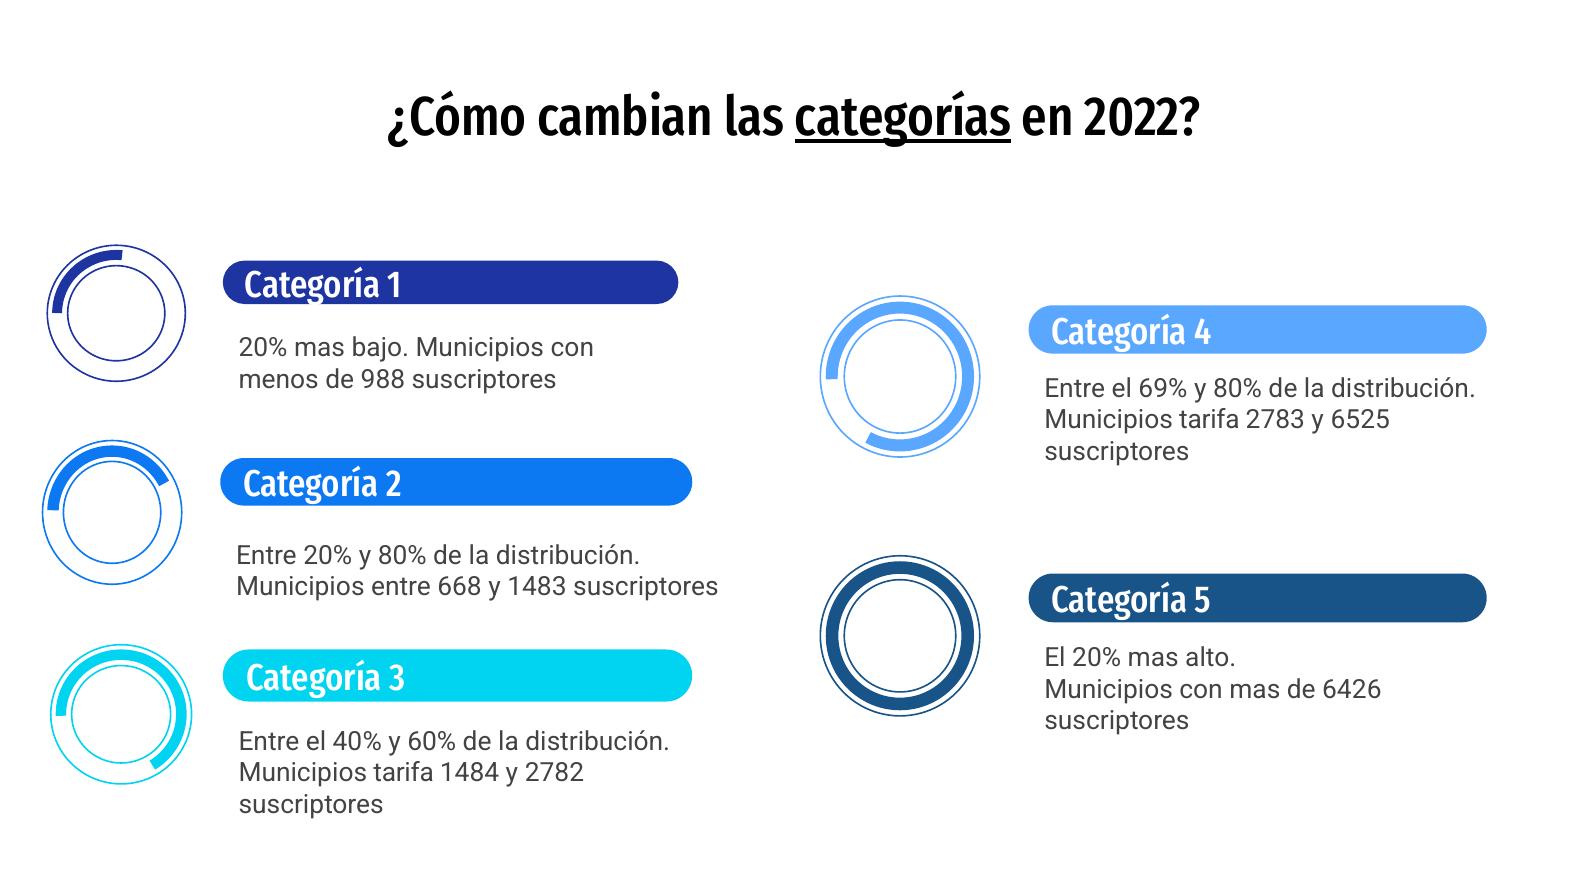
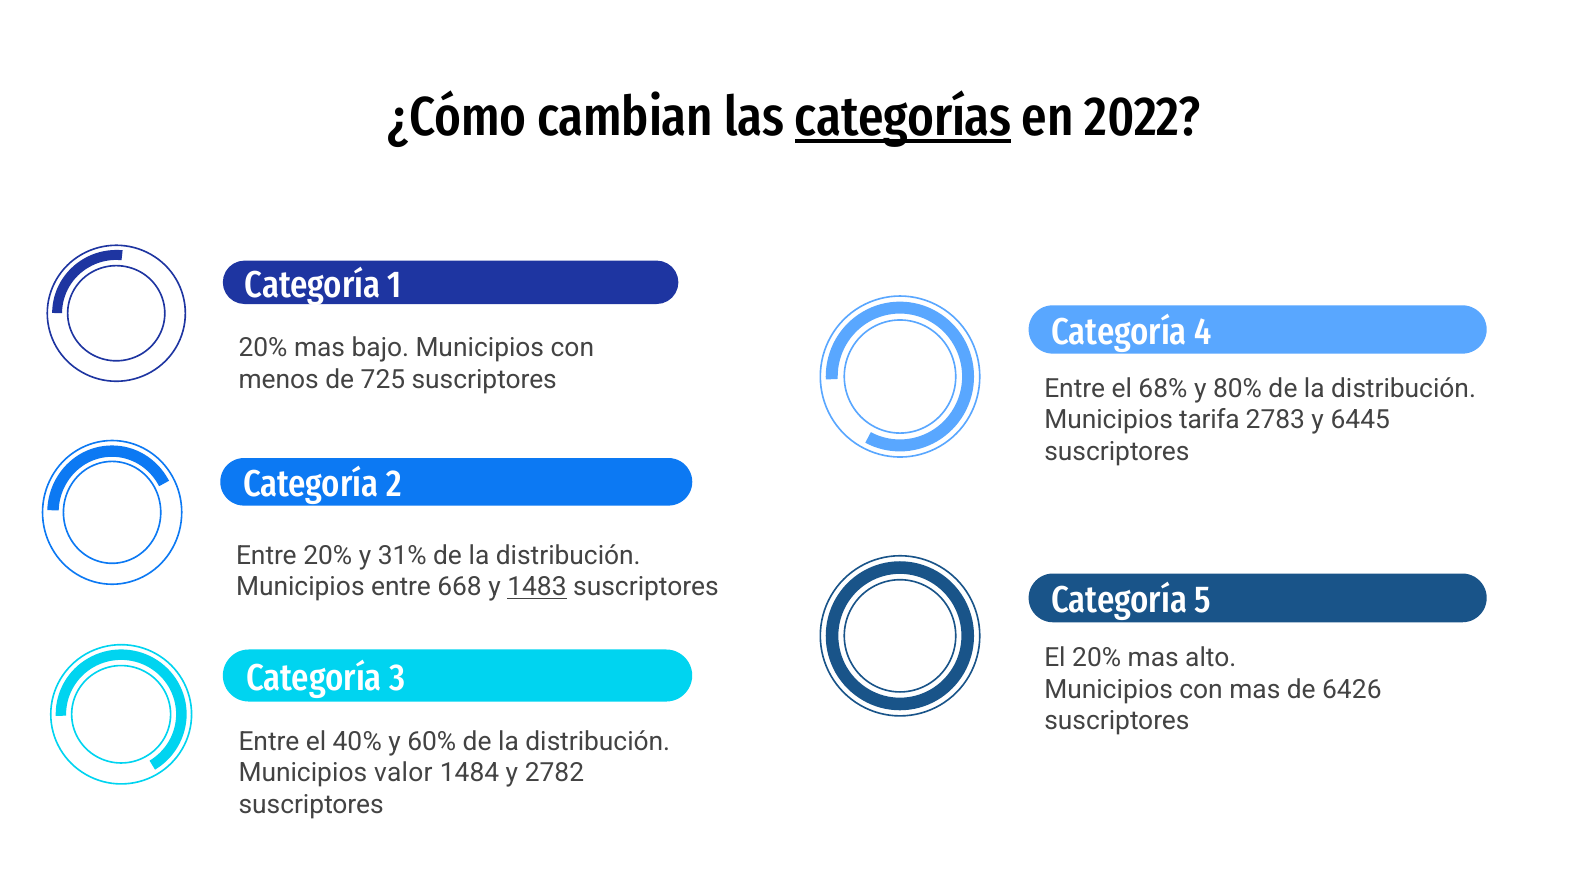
988: 988 -> 725
69%: 69% -> 68%
6525: 6525 -> 6445
20% y 80%: 80% -> 31%
1483 underline: none -> present
tarifa at (404, 773): tarifa -> valor
